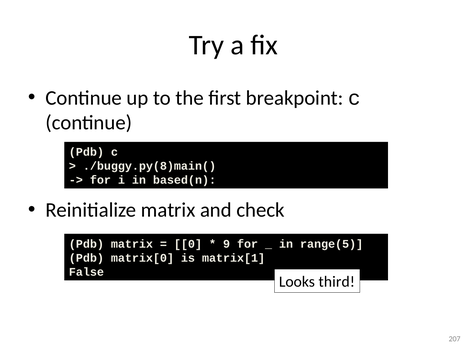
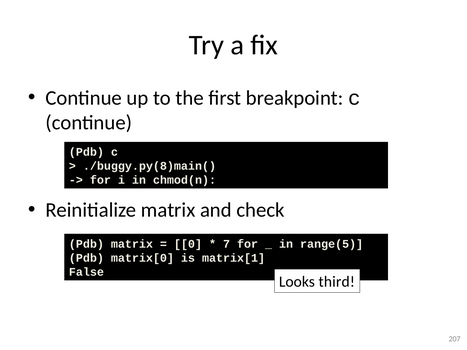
based(n: based(n -> chmod(n
9: 9 -> 7
